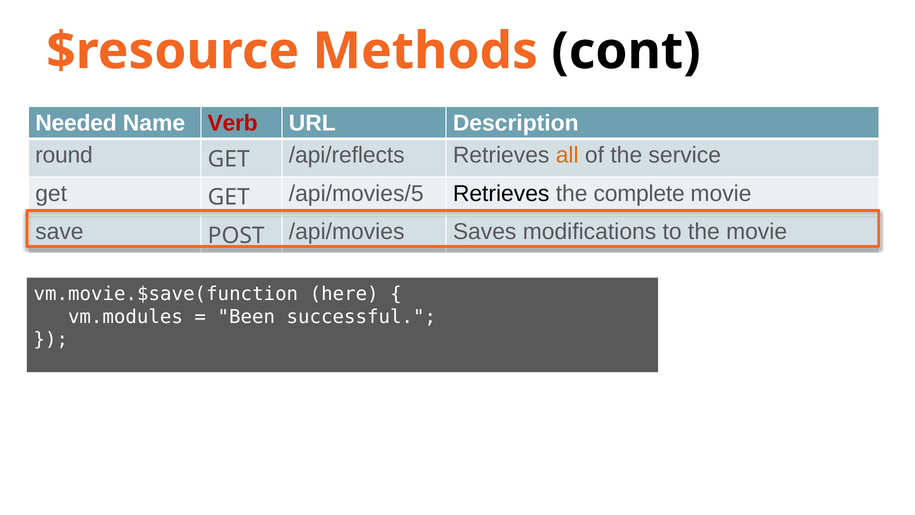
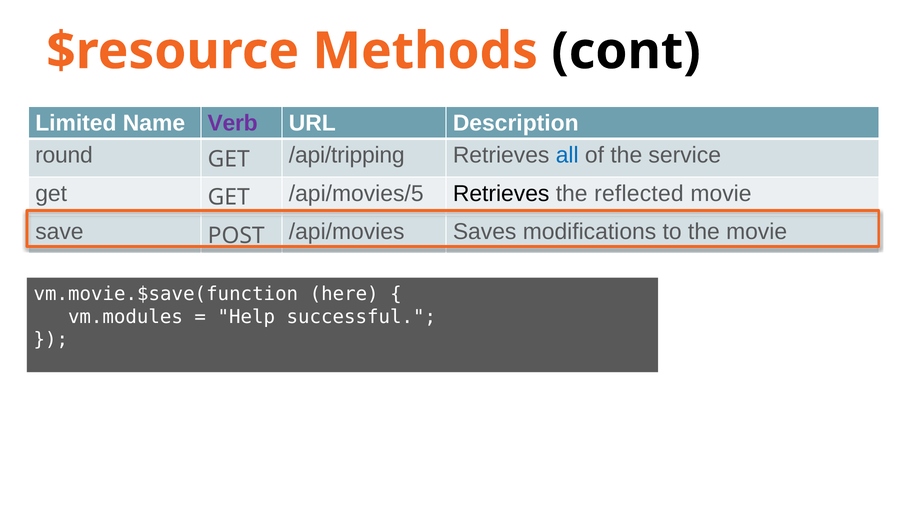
Needed: Needed -> Limited
Verb colour: red -> purple
/api/reflects: /api/reflects -> /api/tripping
all colour: orange -> blue
complete: complete -> reflected
Been: Been -> Help
